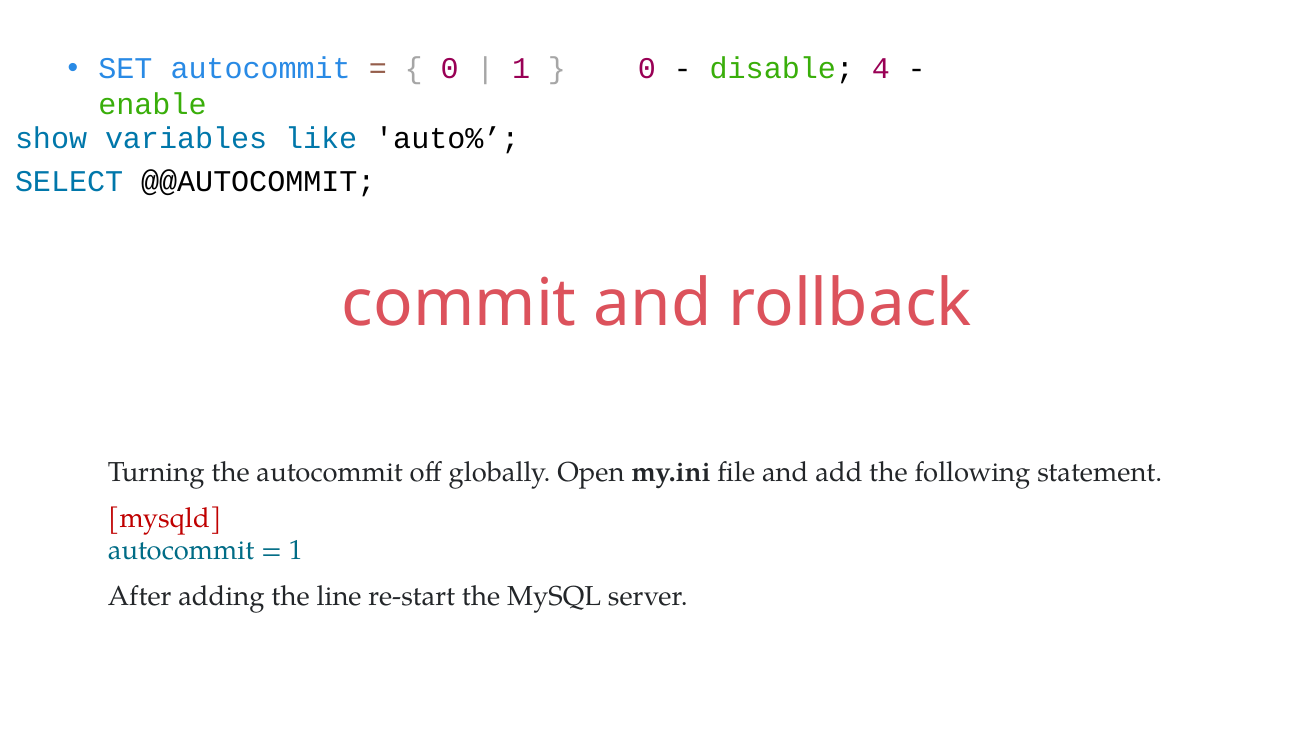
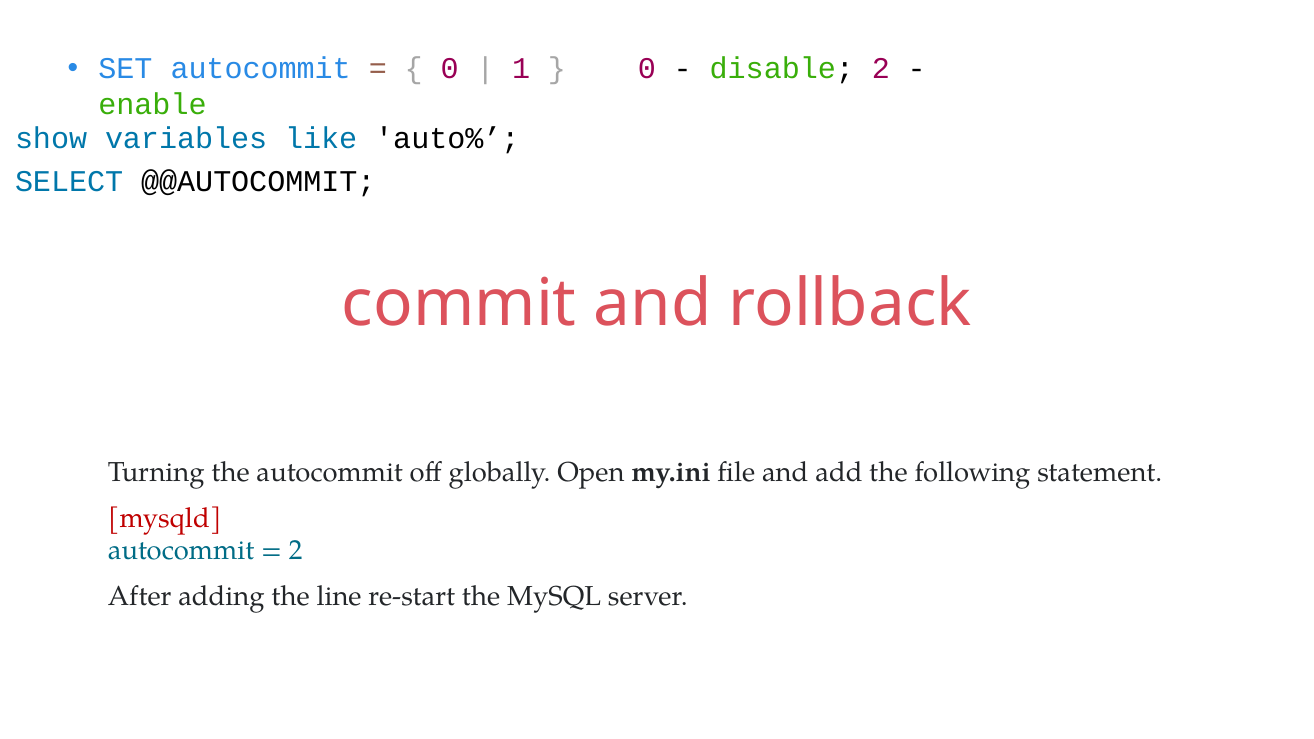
disable 4: 4 -> 2
1 at (296, 551): 1 -> 2
